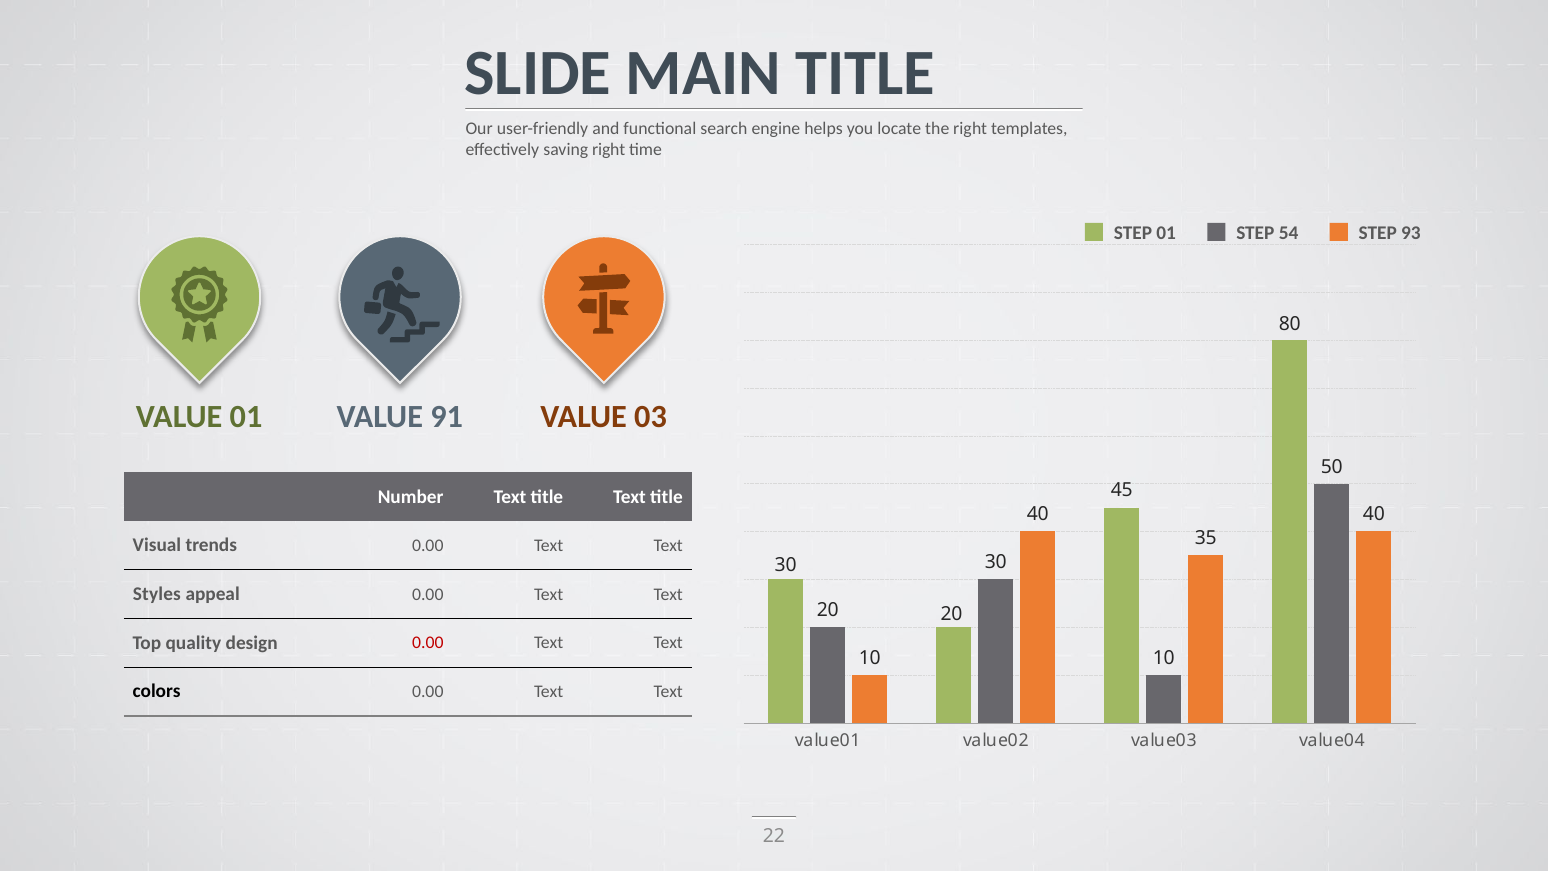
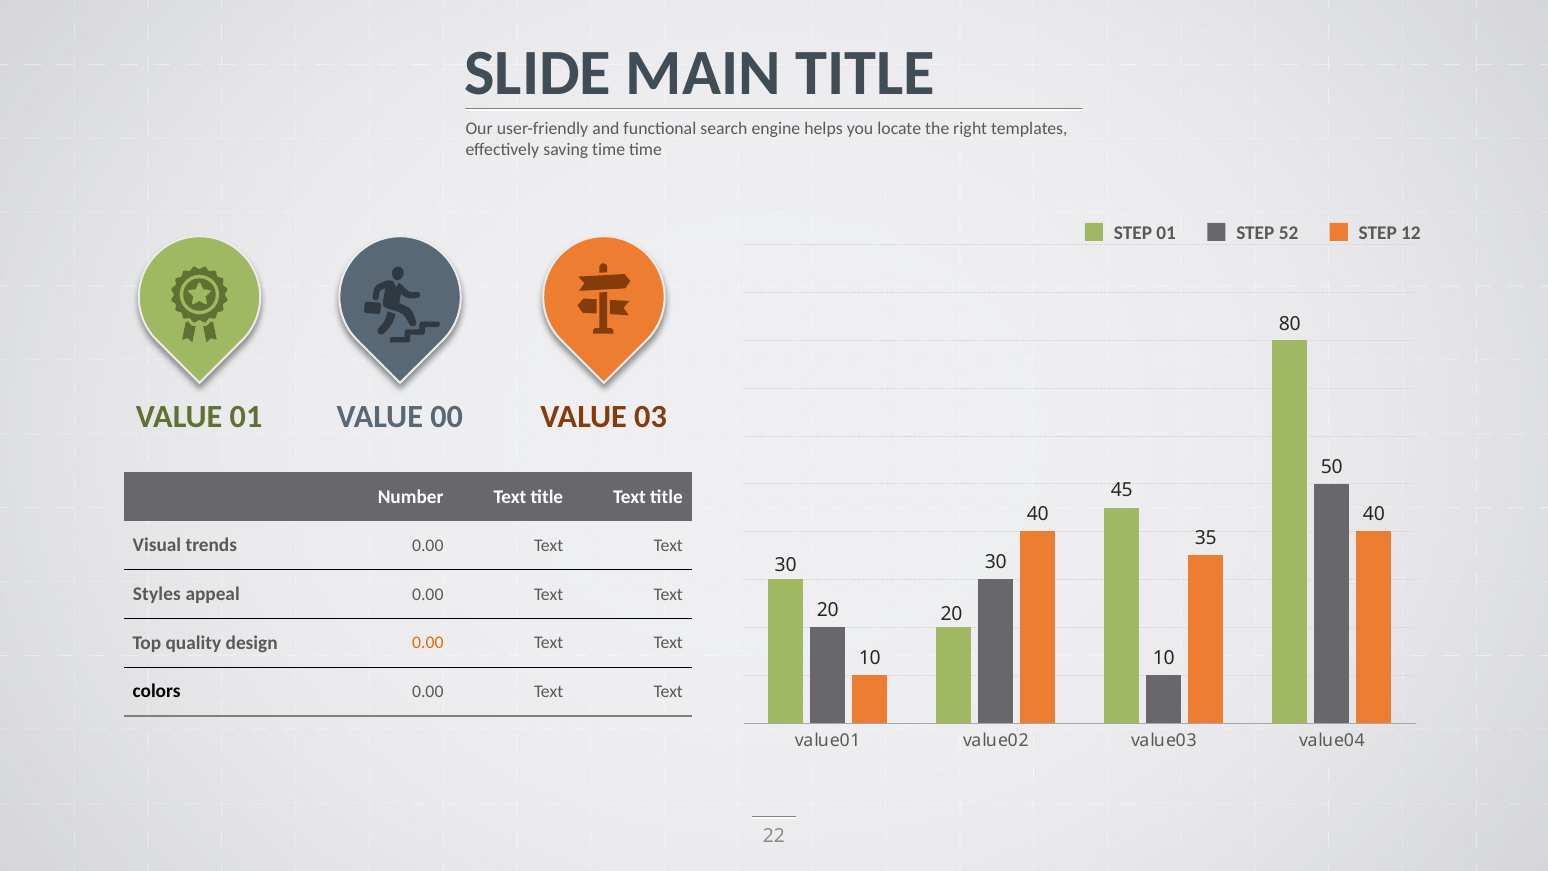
saving right: right -> time
54: 54 -> 52
93: 93 -> 12
91: 91 -> 00
0.00 at (428, 643) colour: red -> orange
